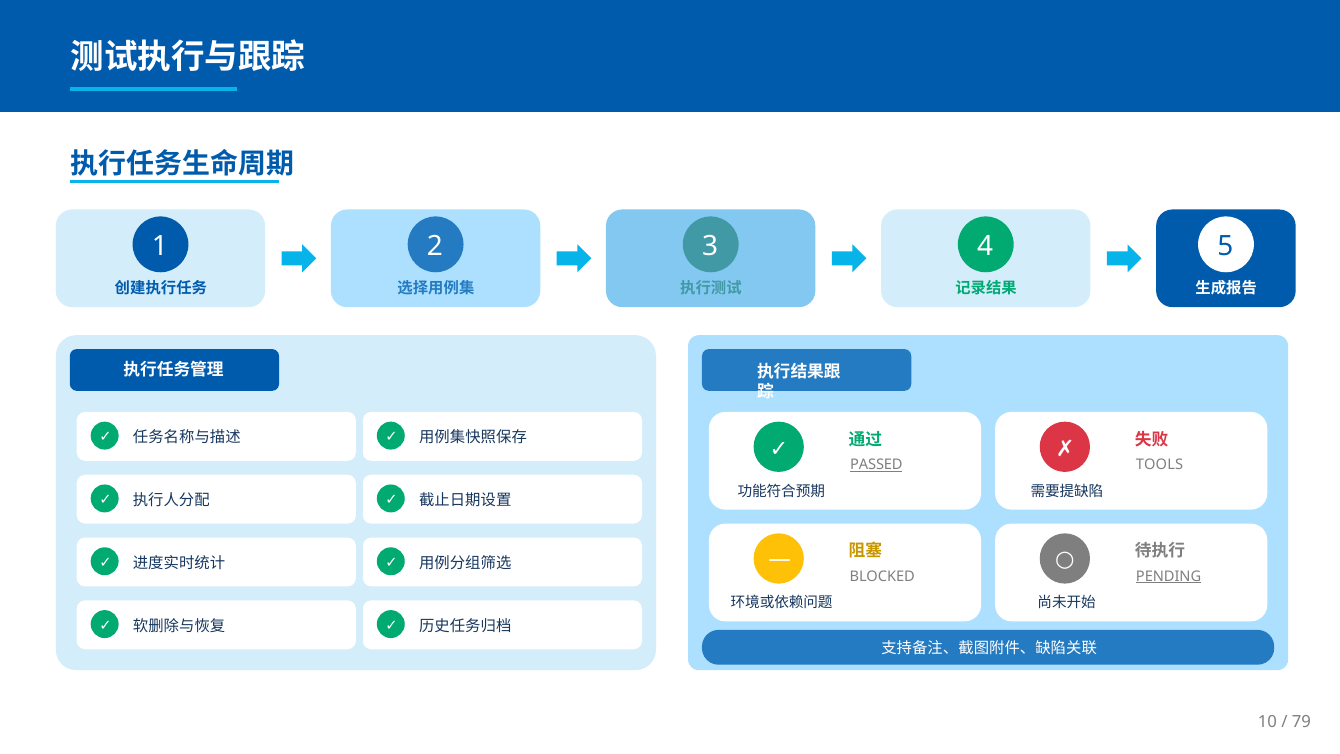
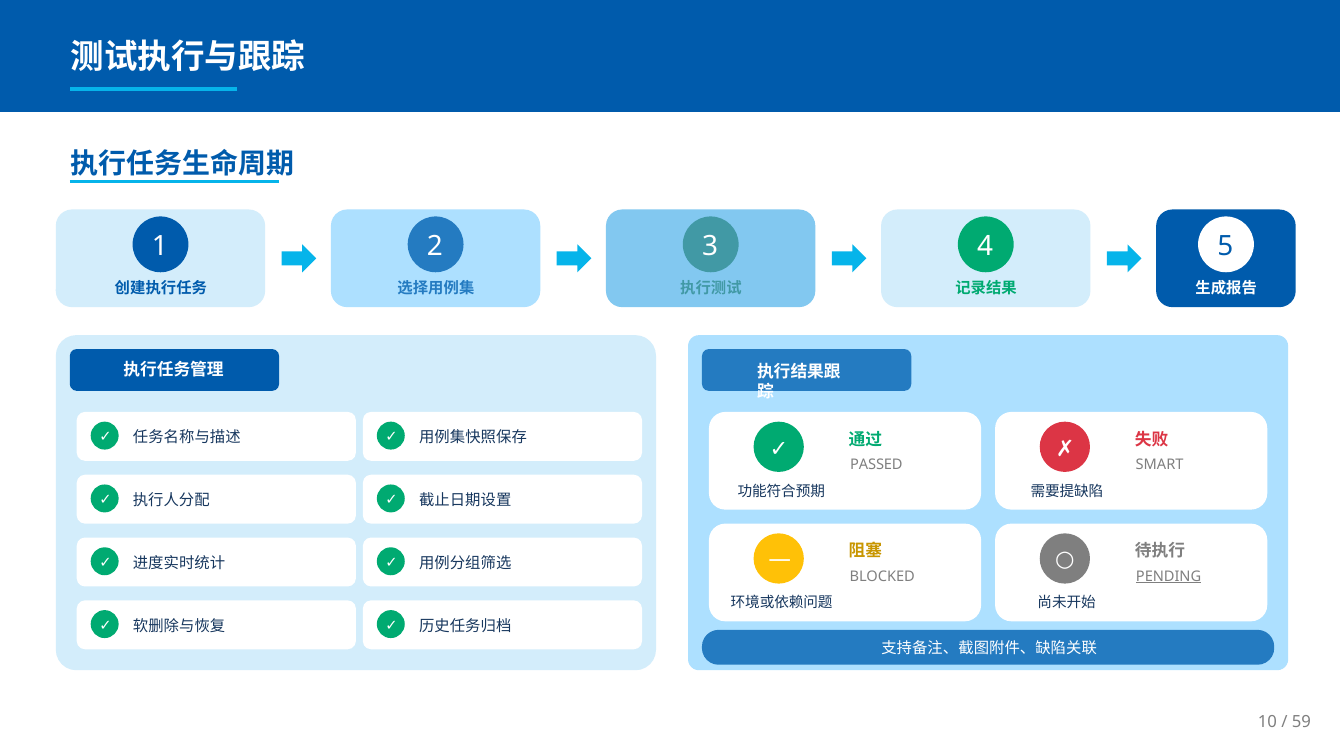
PASSED underline: present -> none
TOOLS: TOOLS -> SMART
79: 79 -> 59
